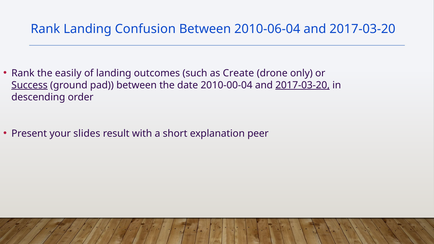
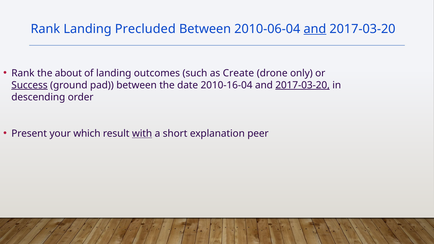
Confusion: Confusion -> Precluded
and at (315, 29) underline: none -> present
easily: easily -> about
2010-00-04: 2010-00-04 -> 2010-16-04
slides: slides -> which
with underline: none -> present
